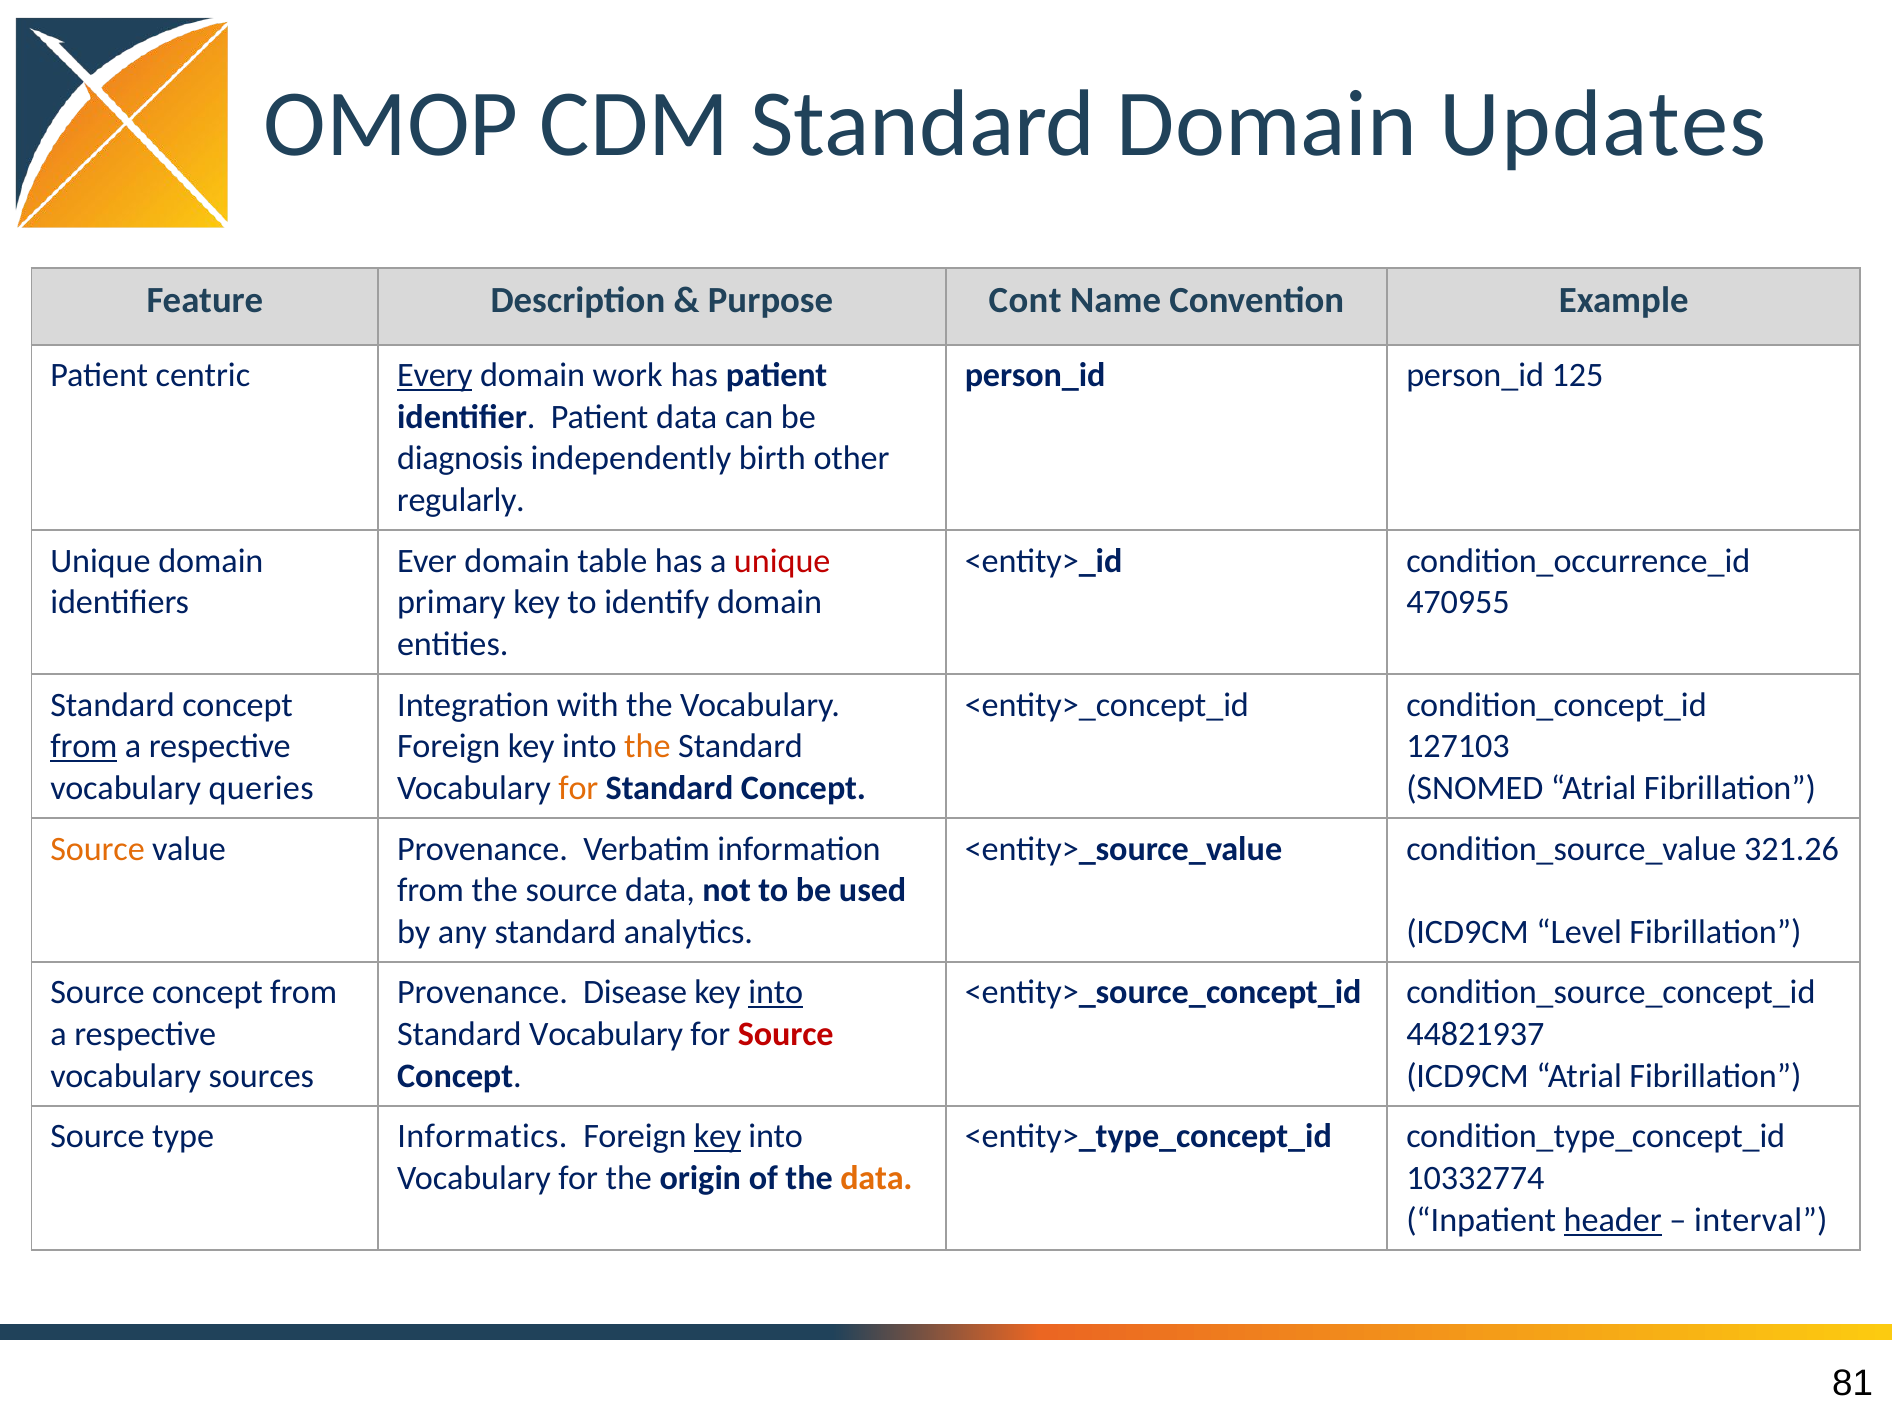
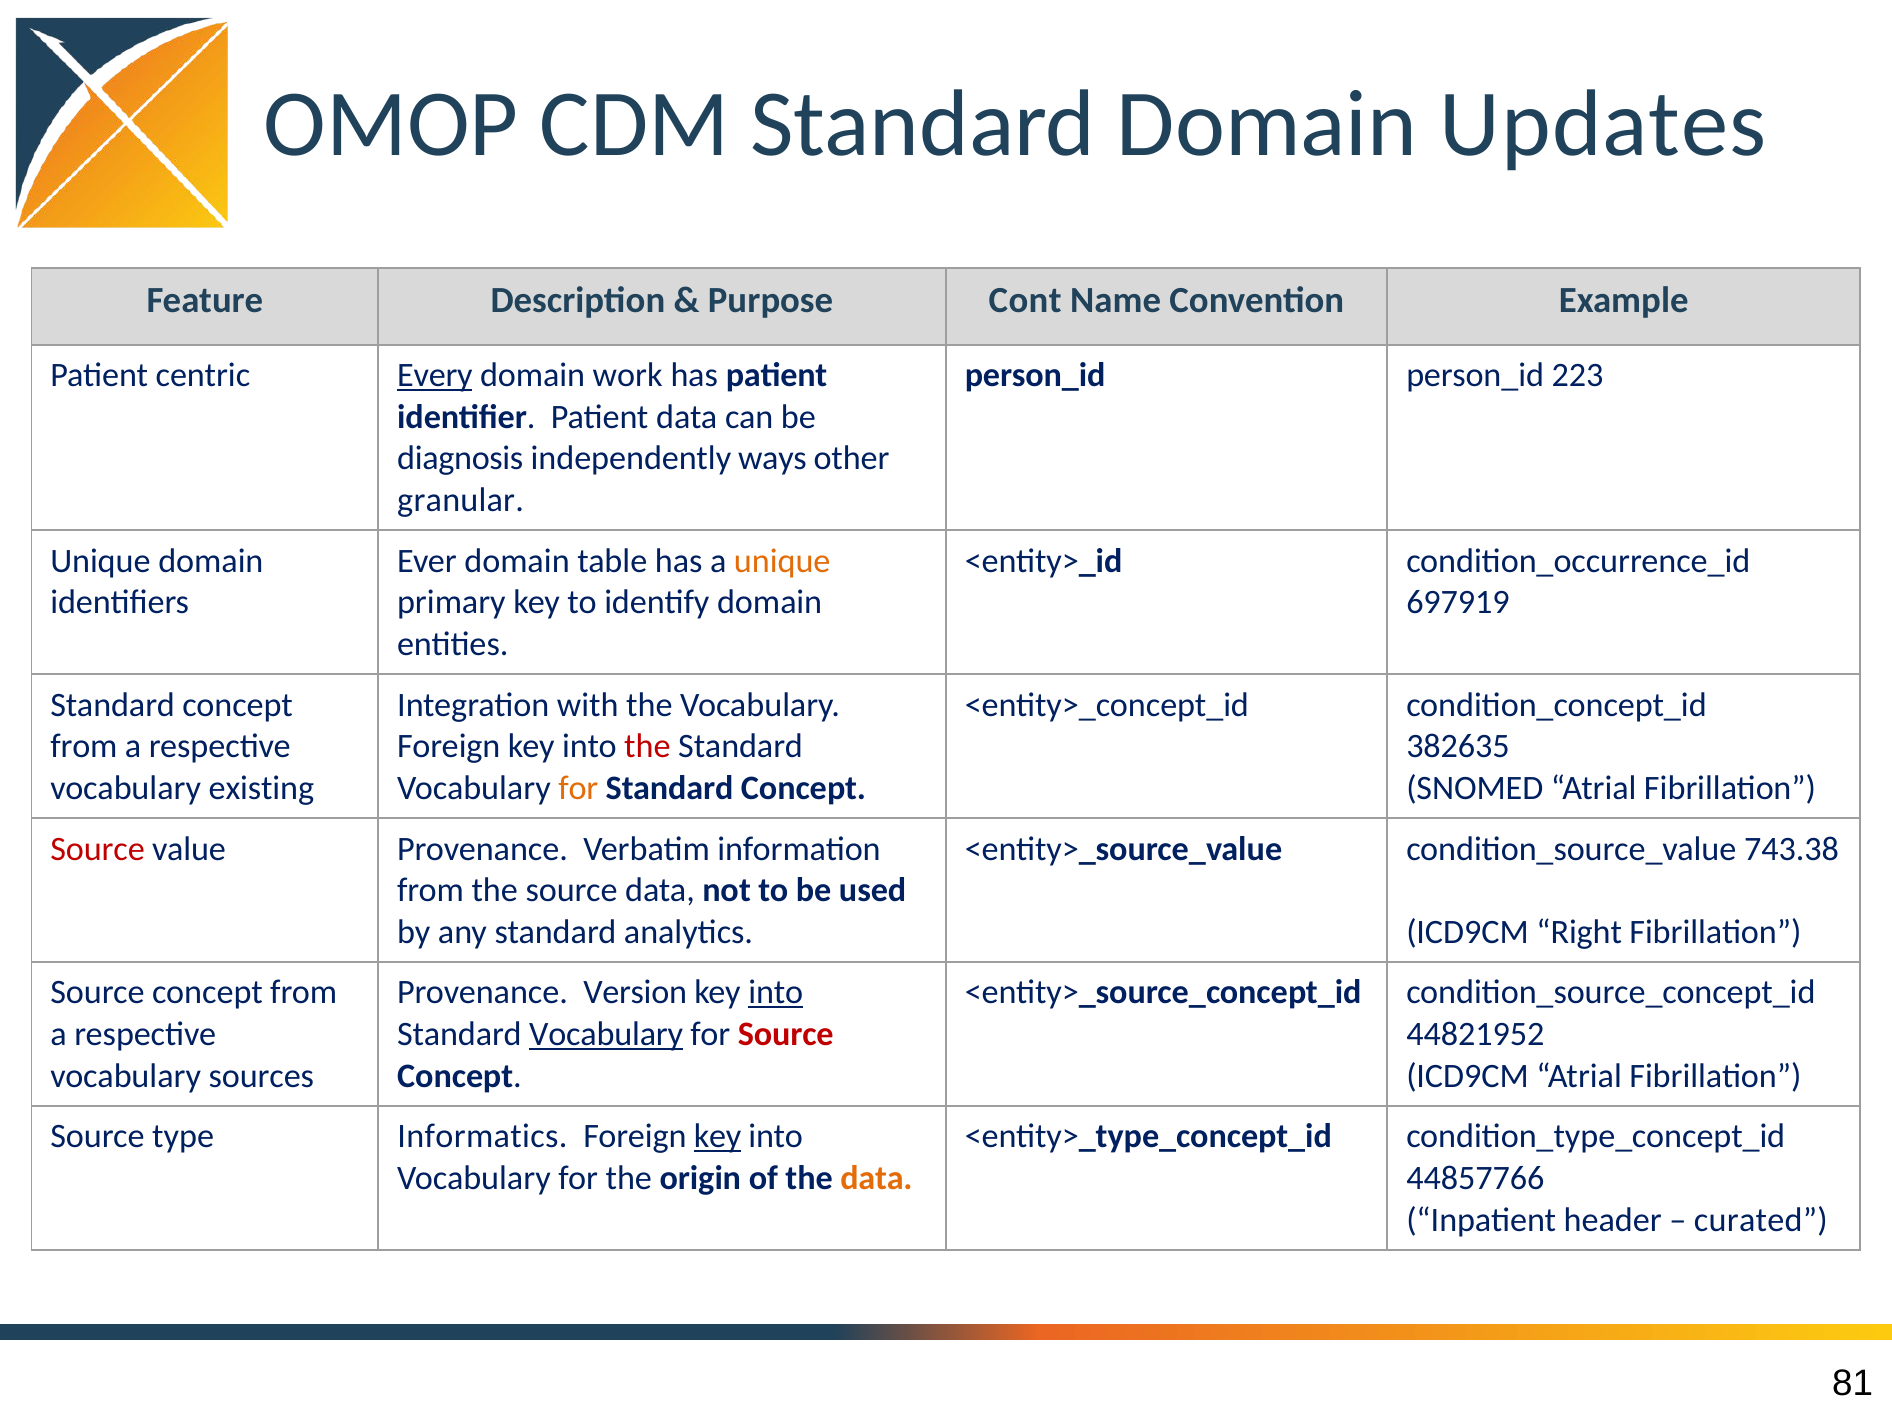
125: 125 -> 223
birth: birth -> ways
regularly: regularly -> granular
unique at (782, 561) colour: red -> orange
470955: 470955 -> 697919
from at (84, 746) underline: present -> none
the at (647, 746) colour: orange -> red
127103: 127103 -> 382635
queries: queries -> existing
Source at (98, 849) colour: orange -> red
321.26: 321.26 -> 743.38
Level: Level -> Right
Disease: Disease -> Version
Vocabulary at (606, 1034) underline: none -> present
44821937: 44821937 -> 44821952
10332774: 10332774 -> 44857766
header underline: present -> none
interval: interval -> curated
